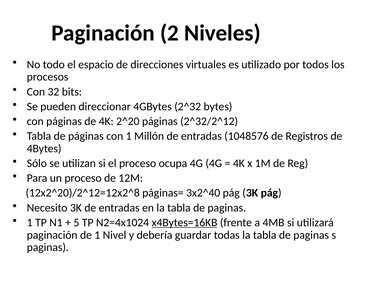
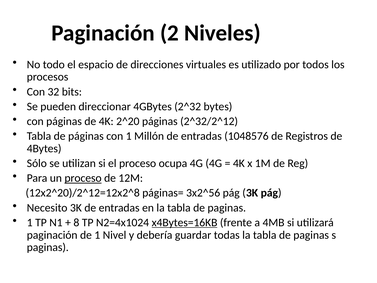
proceso at (83, 178) underline: none -> present
3x2^40: 3x2^40 -> 3x2^56
5: 5 -> 8
